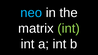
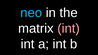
int at (69, 28) colour: light green -> pink
